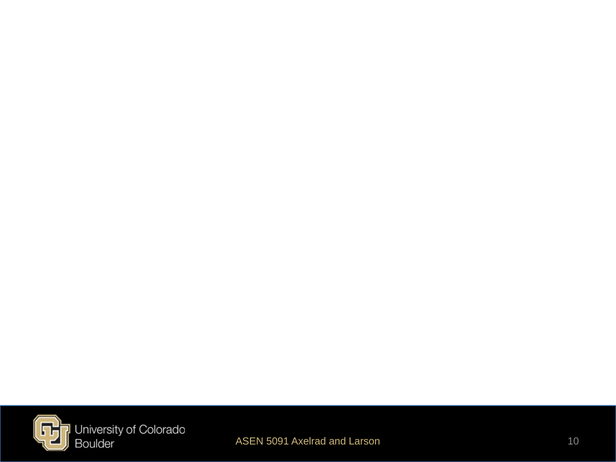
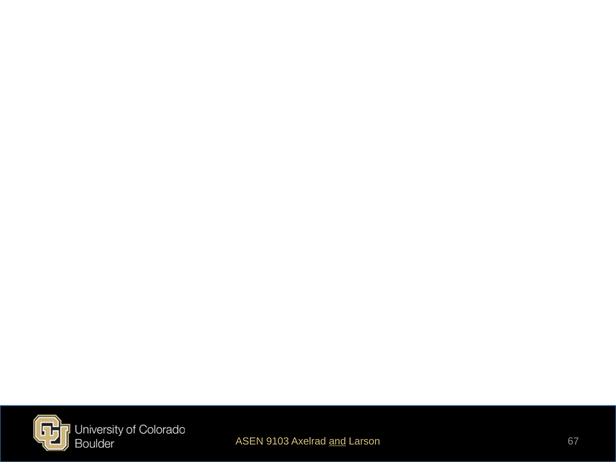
5091: 5091 -> 9103
and at (337, 441) underline: none -> present
10: 10 -> 67
